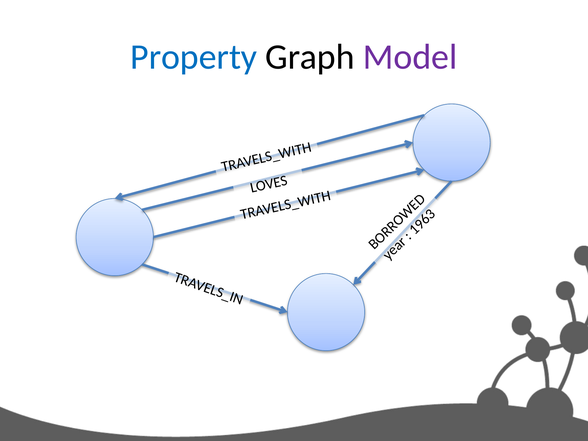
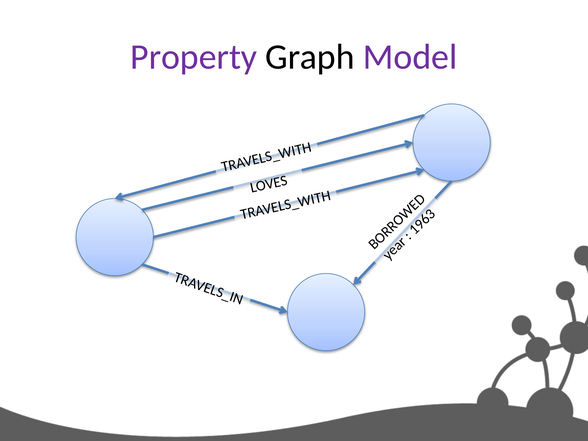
Property colour: blue -> purple
